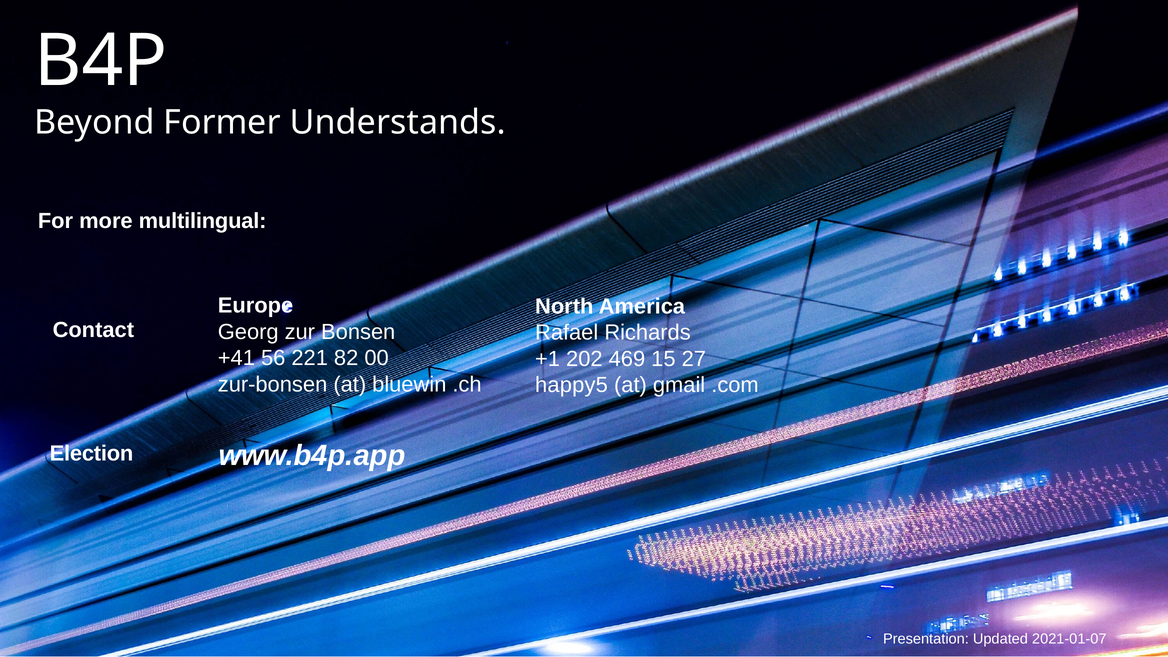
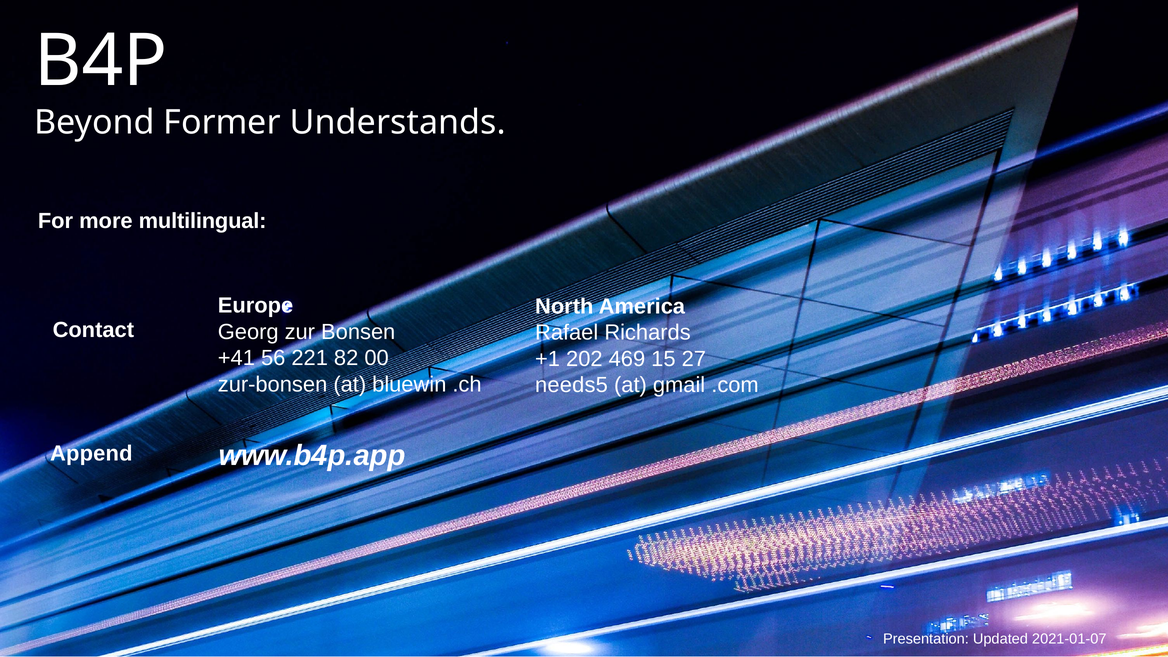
happy5: happy5 -> needs5
Election: Election -> Append
